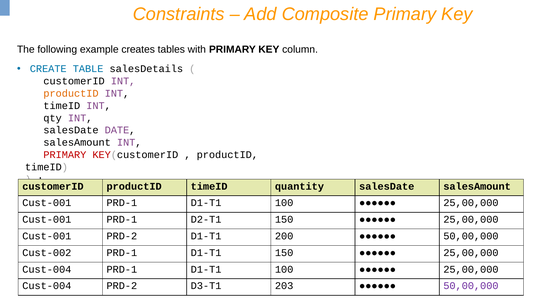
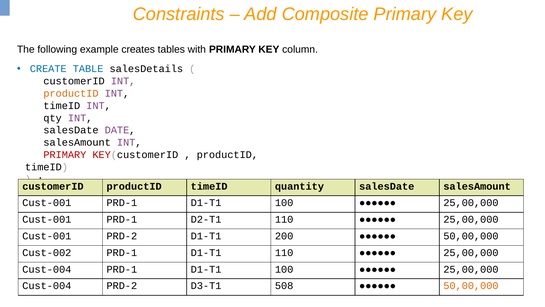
D2-T1 150: 150 -> 110
D1-T1 150: 150 -> 110
203: 203 -> 508
50,00,000 at (471, 286) colour: purple -> orange
